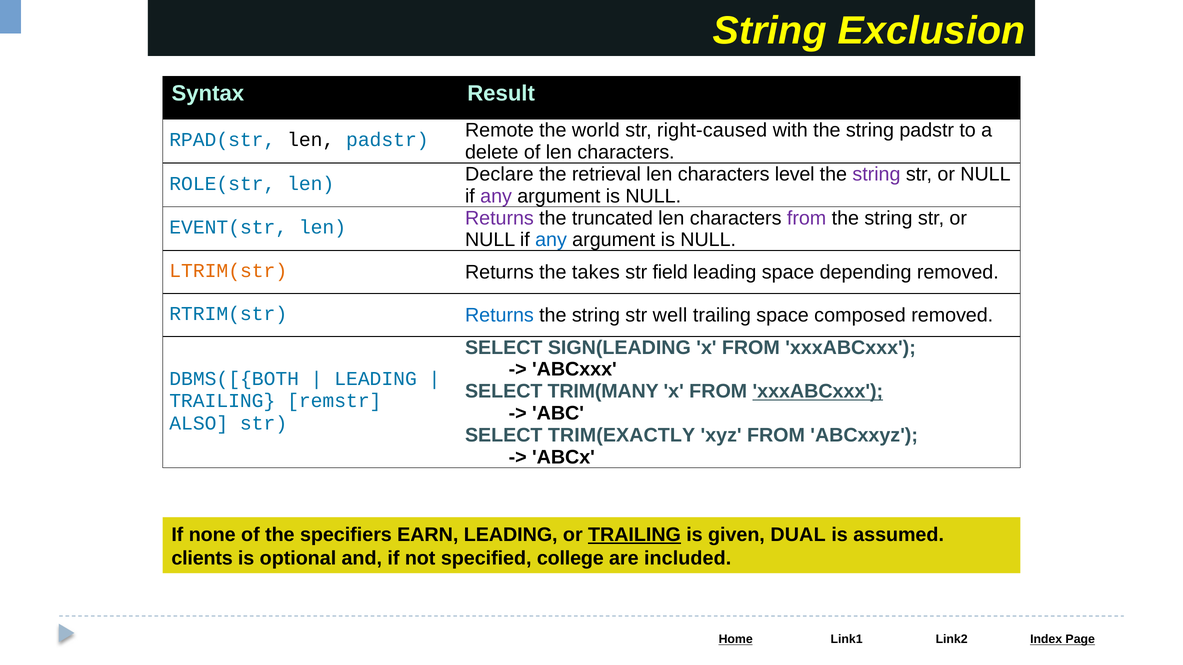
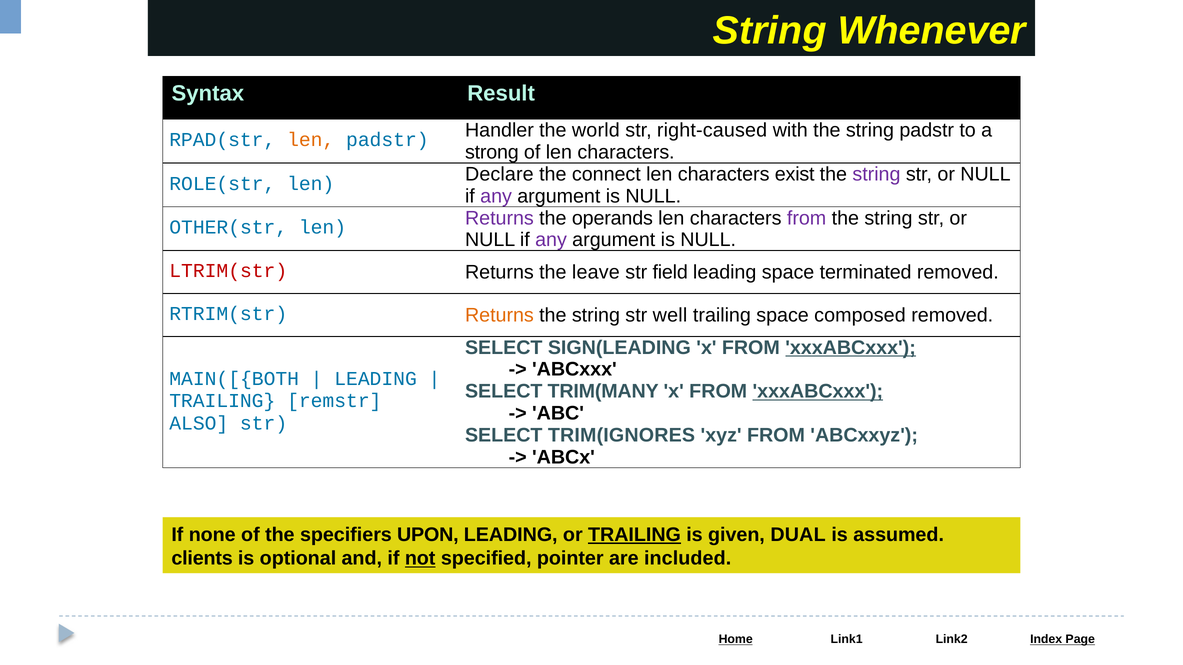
Exclusion: Exclusion -> Whenever
Remote: Remote -> Handler
len at (311, 140) colour: black -> orange
delete: delete -> strong
retrieval: retrieval -> connect
level: level -> exist
truncated: truncated -> operands
EVENT(str: EVENT(str -> OTHER(str
any at (551, 240) colour: blue -> purple
LTRIM(str colour: orange -> red
takes: takes -> leave
depending: depending -> terminated
Returns at (499, 315) colour: blue -> orange
xxxABCxxx at (851, 348) underline: none -> present
DBMS([{BOTH: DBMS([{BOTH -> MAIN([{BOTH
TRIM(EXACTLY: TRIM(EXACTLY -> TRIM(IGNORES
EARN: EARN -> UPON
not underline: none -> present
college: college -> pointer
